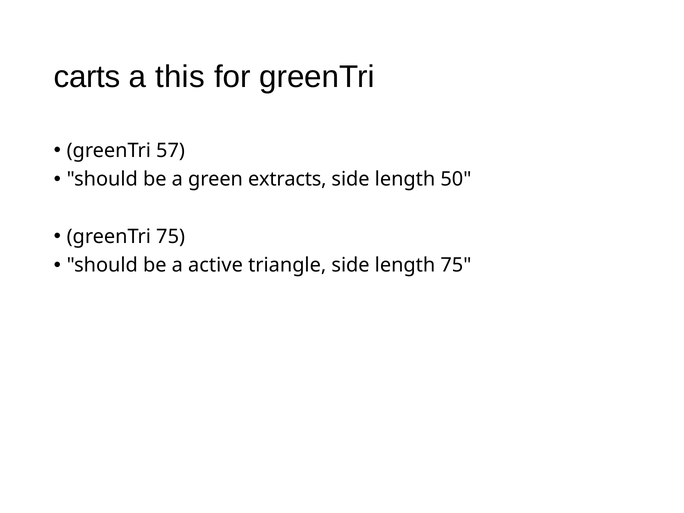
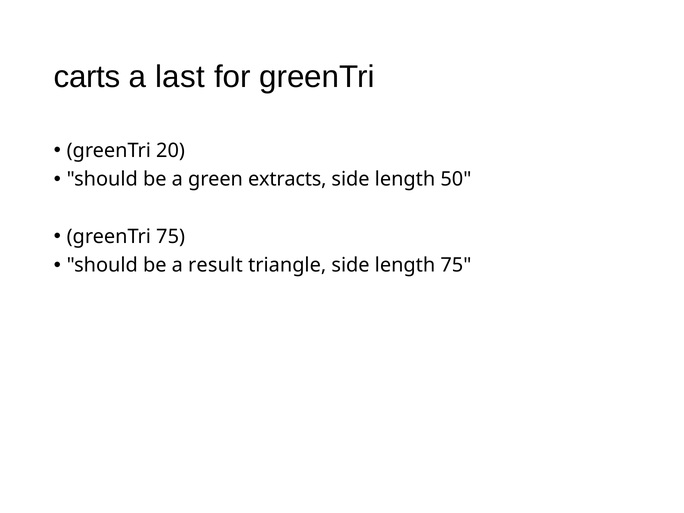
this: this -> last
57: 57 -> 20
active: active -> result
